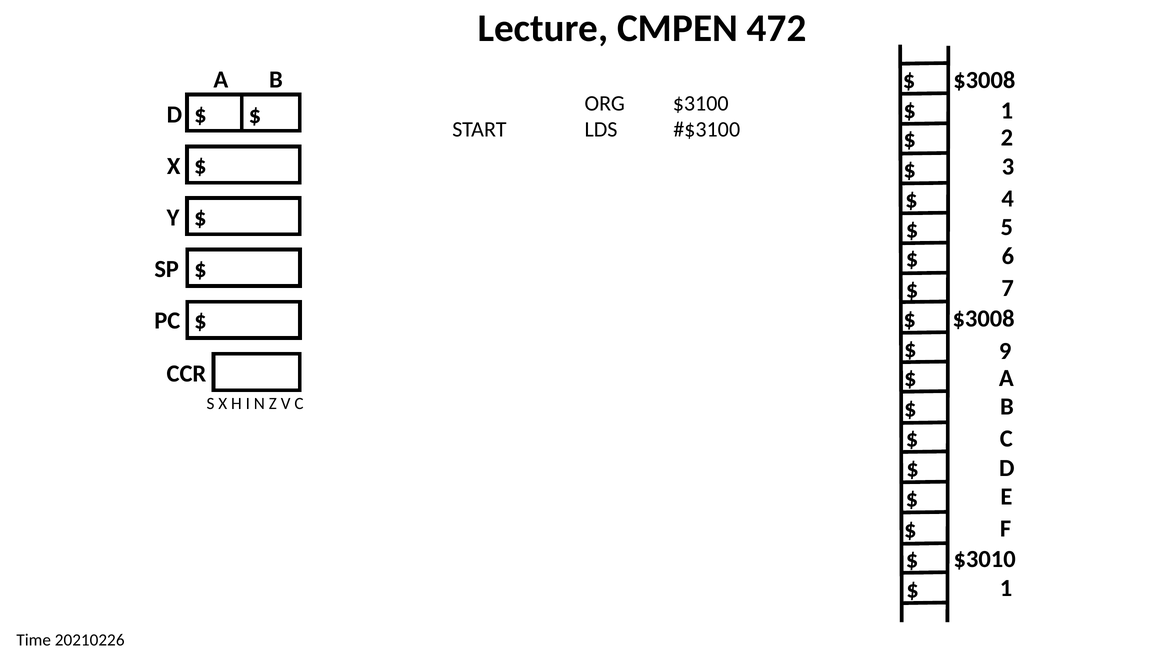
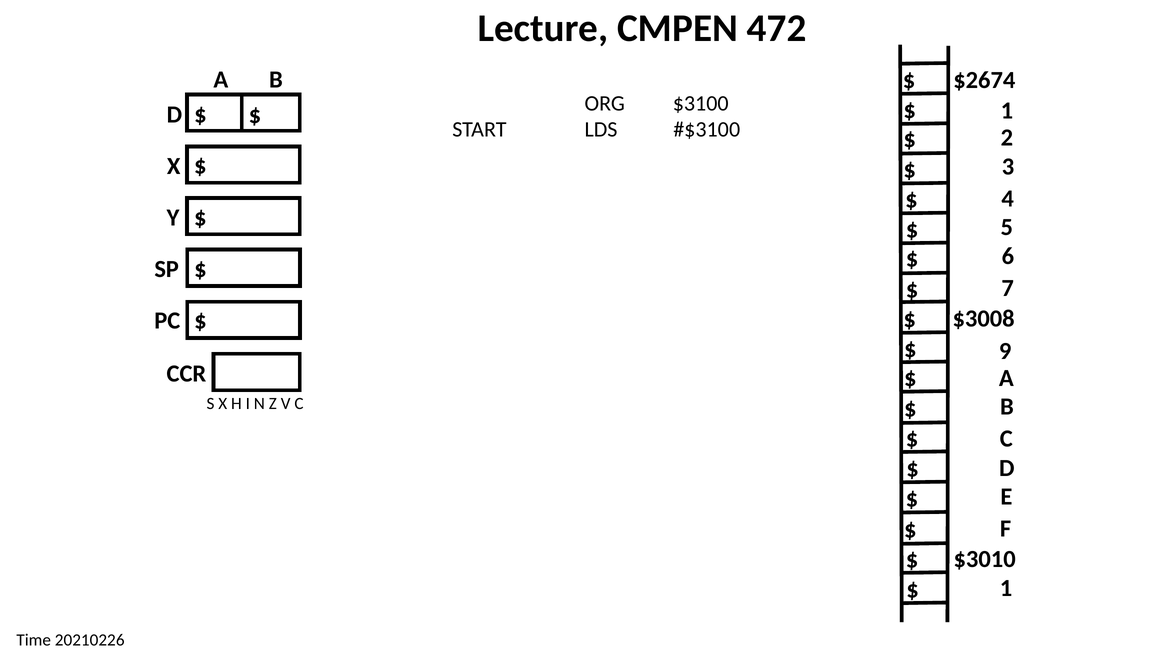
$3008 at (984, 80): $3008 -> $2674
